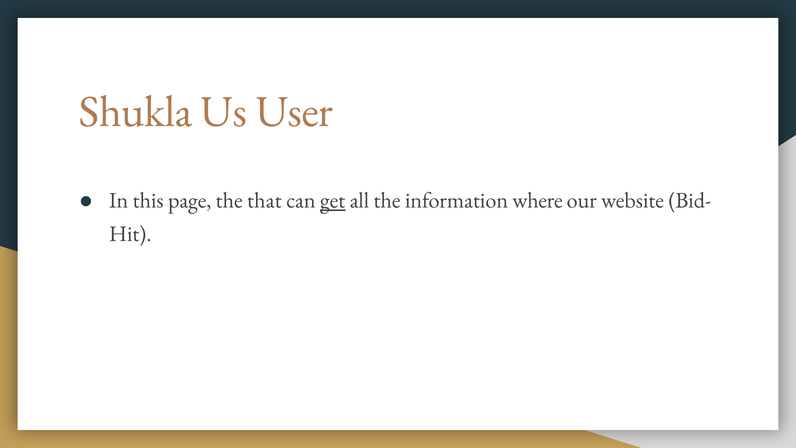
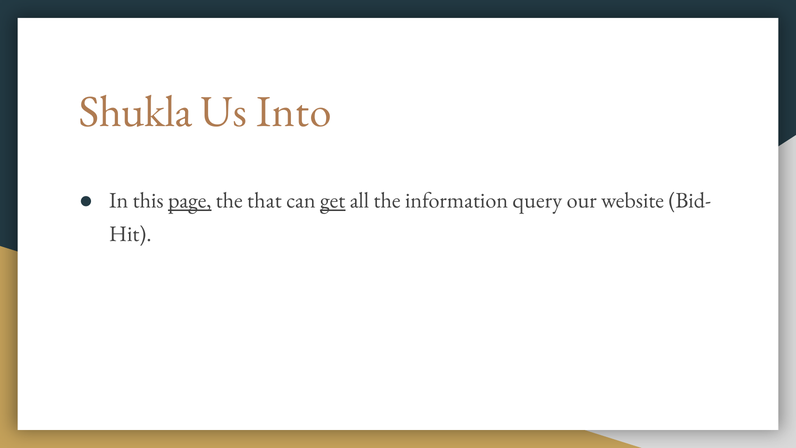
User: User -> Into
page underline: none -> present
where: where -> query
